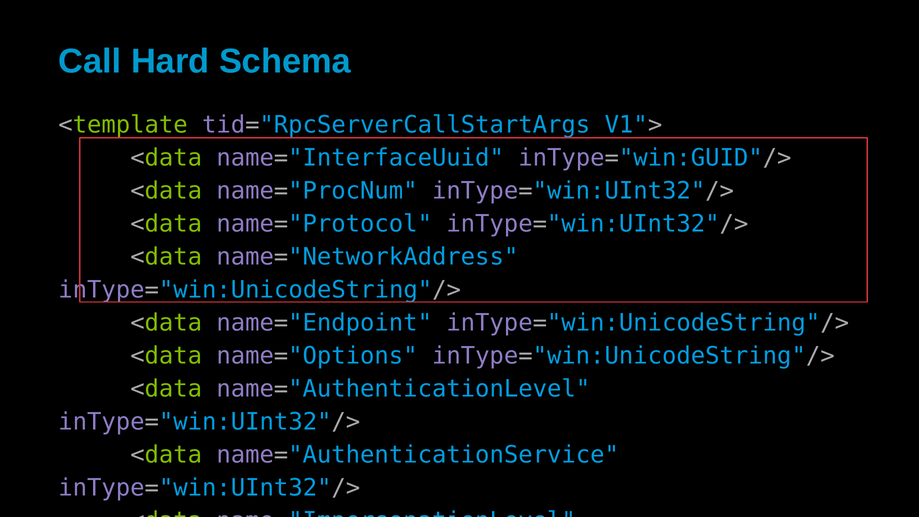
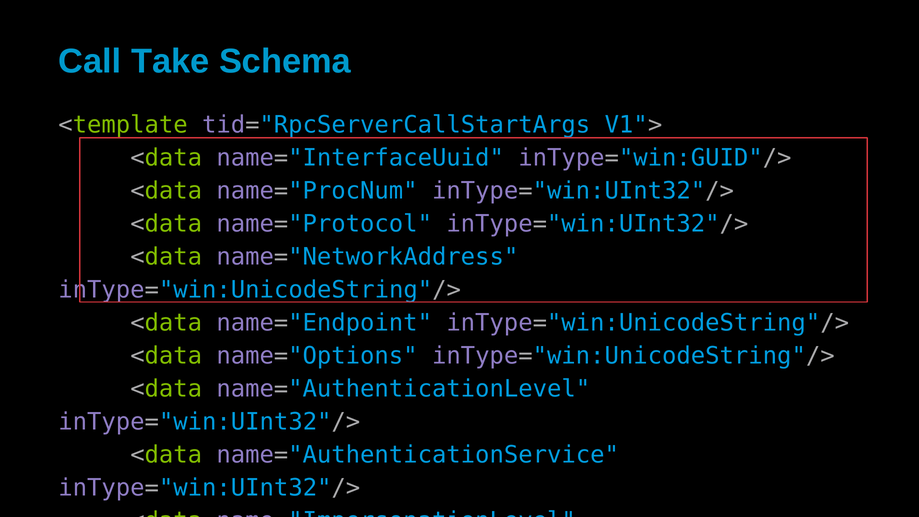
Hard: Hard -> Take
